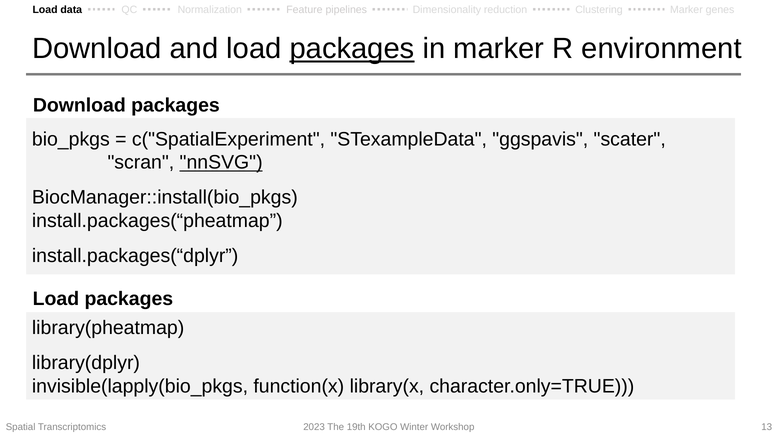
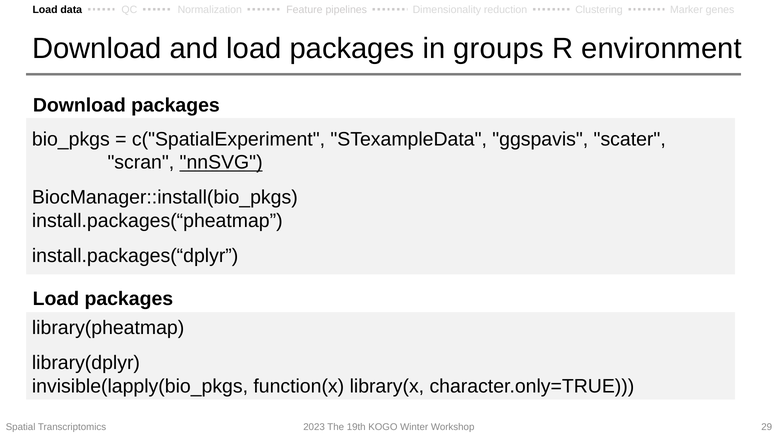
packages at (352, 49) underline: present -> none
in marker: marker -> groups
13: 13 -> 29
